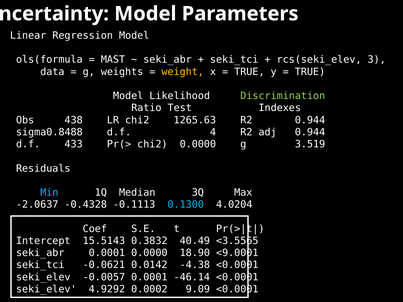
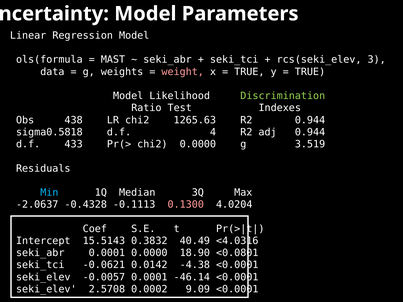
weight colour: yellow -> pink
sigma0.8488: sigma0.8488 -> sigma0.5818
0.1300 colour: light blue -> pink
<3.5565: <3.5565 -> <4.0316
<9.0001: <9.0001 -> <0.0801
4.9292: 4.9292 -> 2.5708
